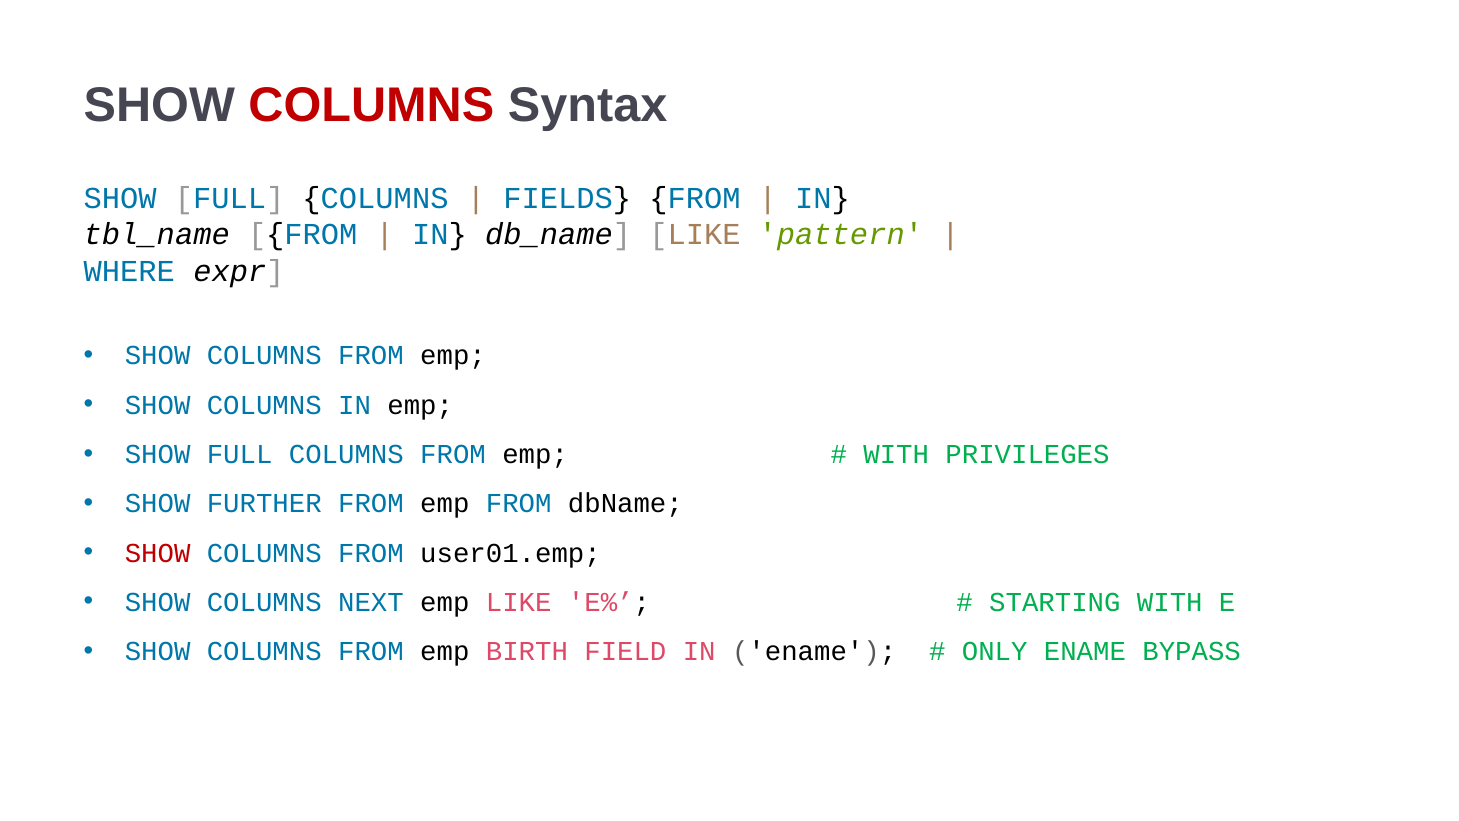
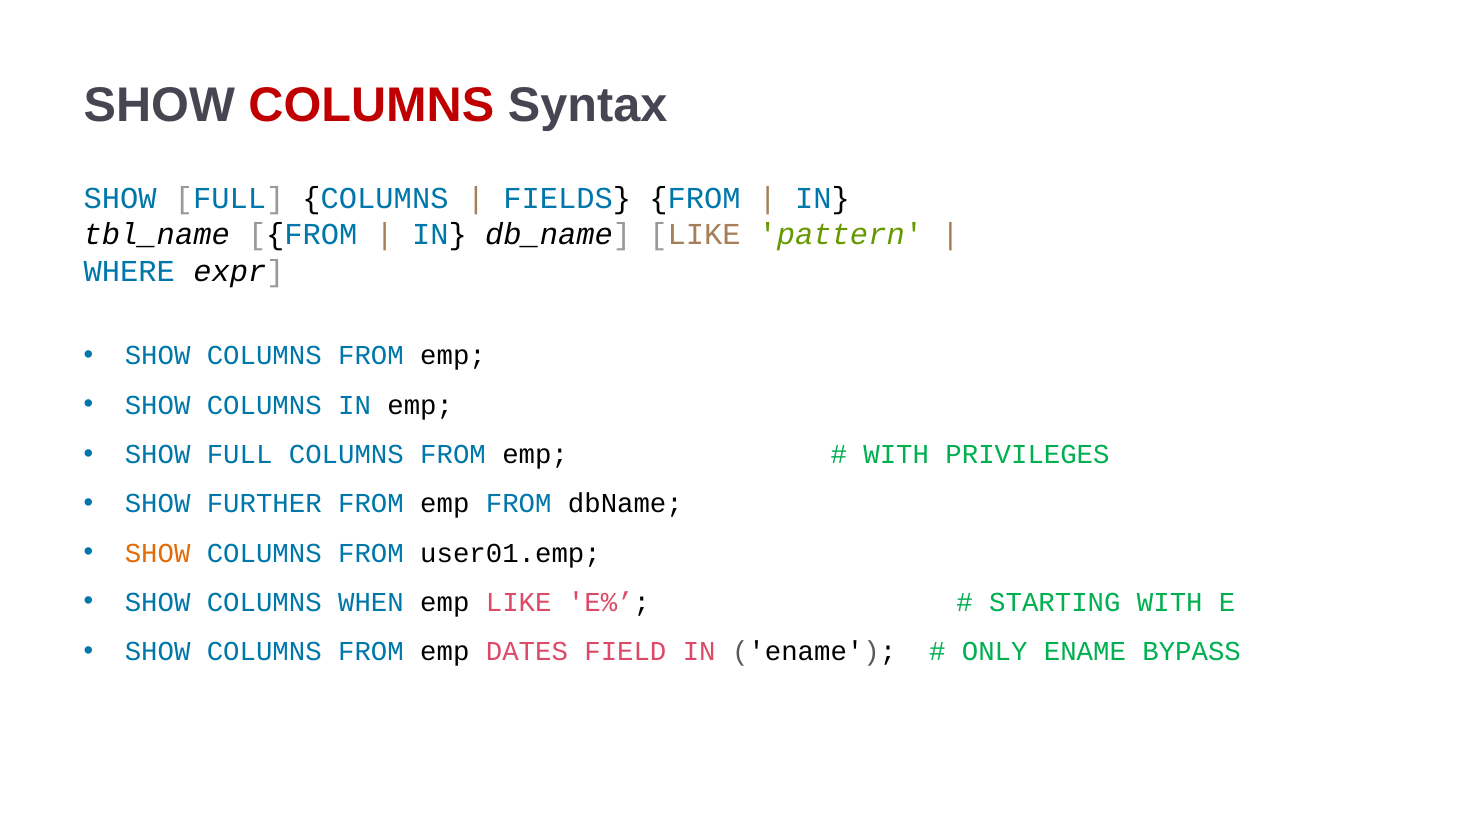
SHOW at (158, 553) colour: red -> orange
NEXT: NEXT -> WHEN
BIRTH: BIRTH -> DATES
